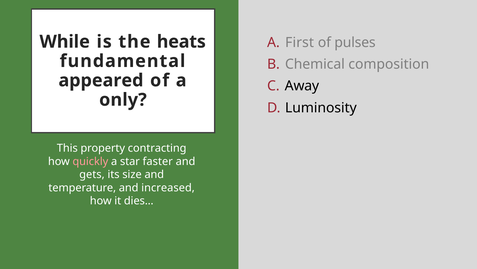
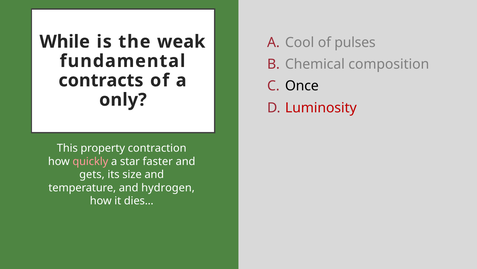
heats: heats -> weak
First: First -> Cool
appeared: appeared -> contracts
Away: Away -> Once
Luminosity colour: black -> red
contracting: contracting -> contraction
increased: increased -> hydrogen
